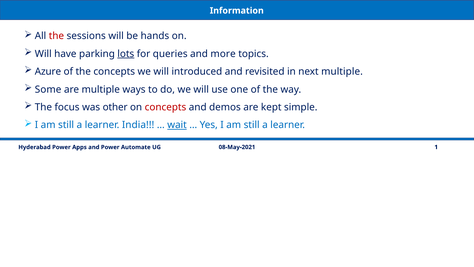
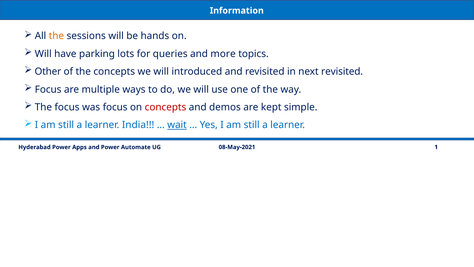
the at (56, 36) colour: red -> orange
lots underline: present -> none
Azure: Azure -> Other
next multiple: multiple -> revisited
Some at (48, 89): Some -> Focus
was other: other -> focus
